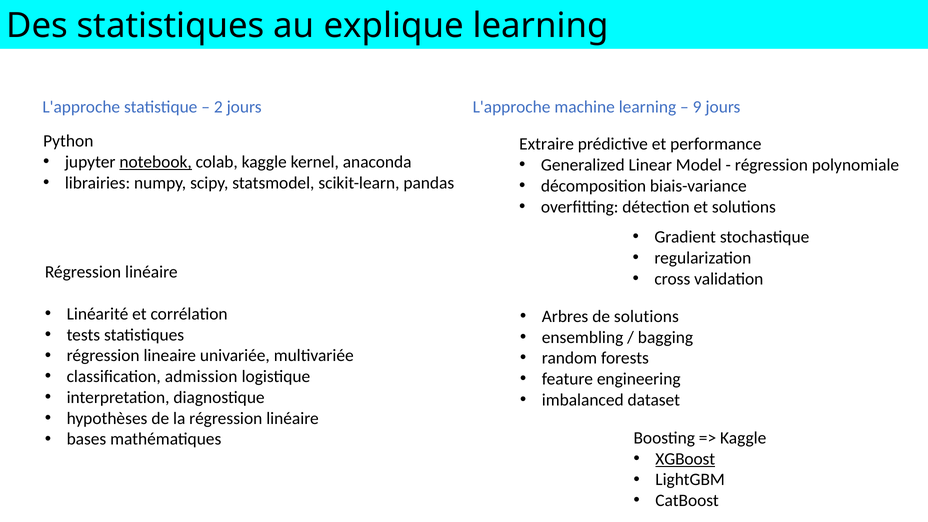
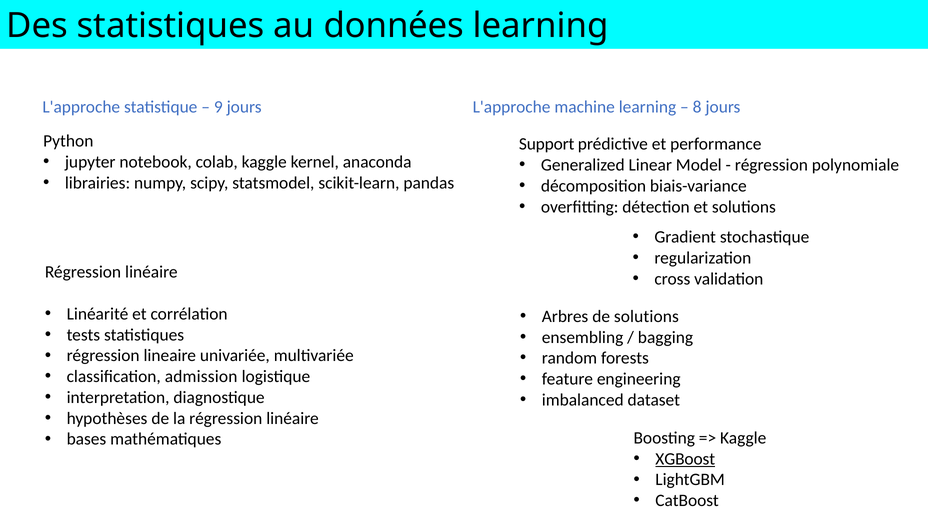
explique: explique -> données
2: 2 -> 9
9: 9 -> 8
Extraire: Extraire -> Support
notebook underline: present -> none
